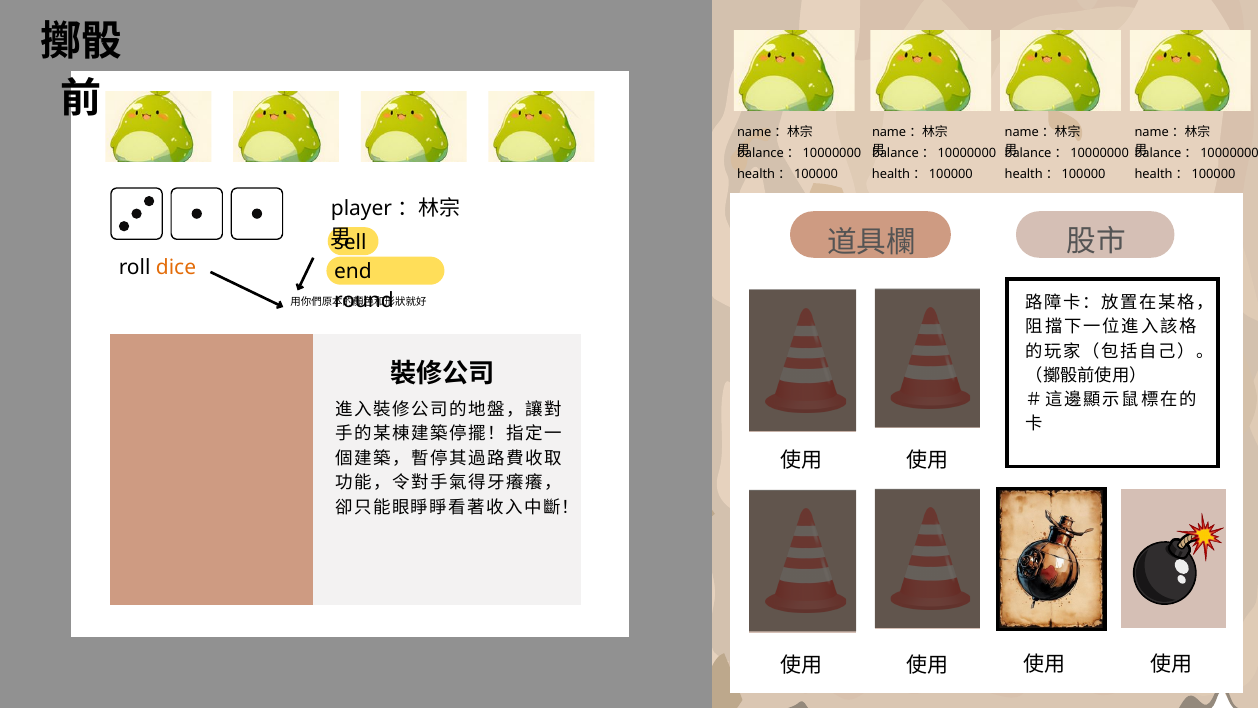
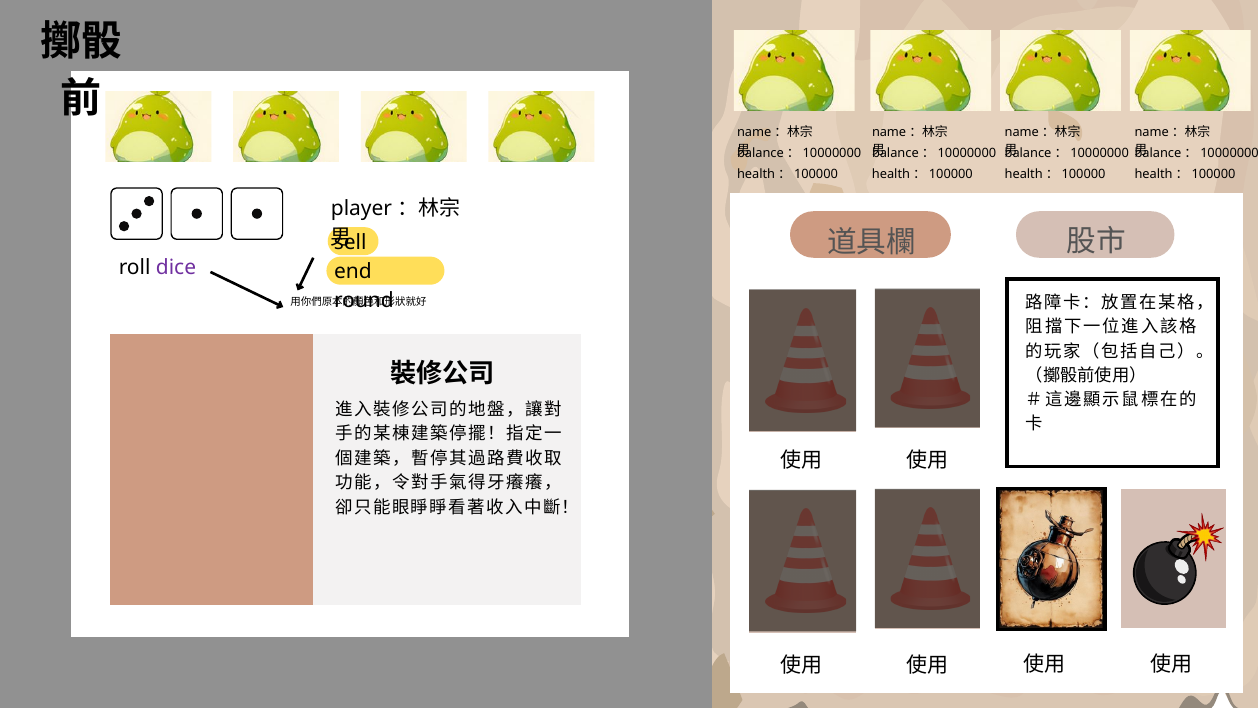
dice colour: orange -> purple
